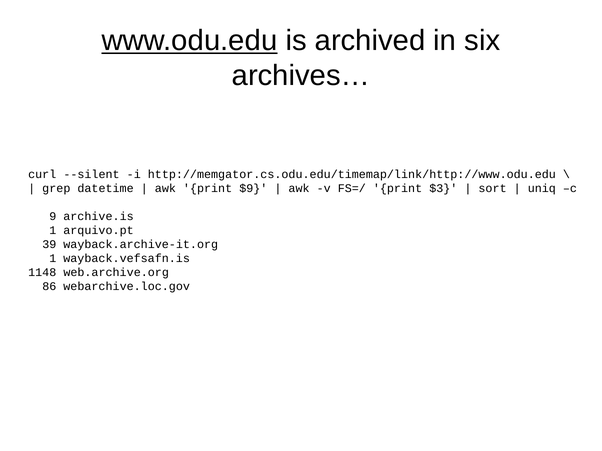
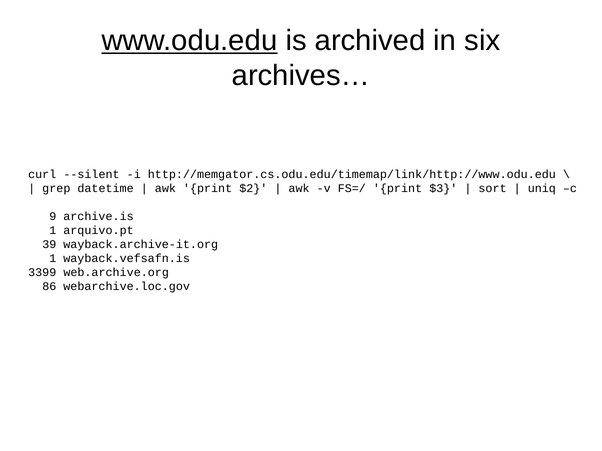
$9: $9 -> $2
1148: 1148 -> 3399
